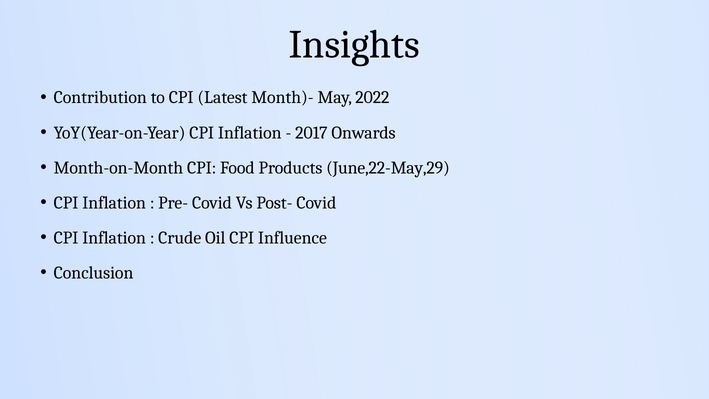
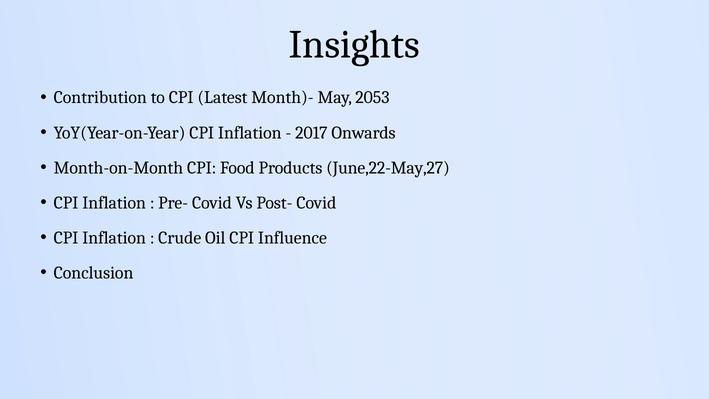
2022: 2022 -> 2053
June,22-May,29: June,22-May,29 -> June,22-May,27
